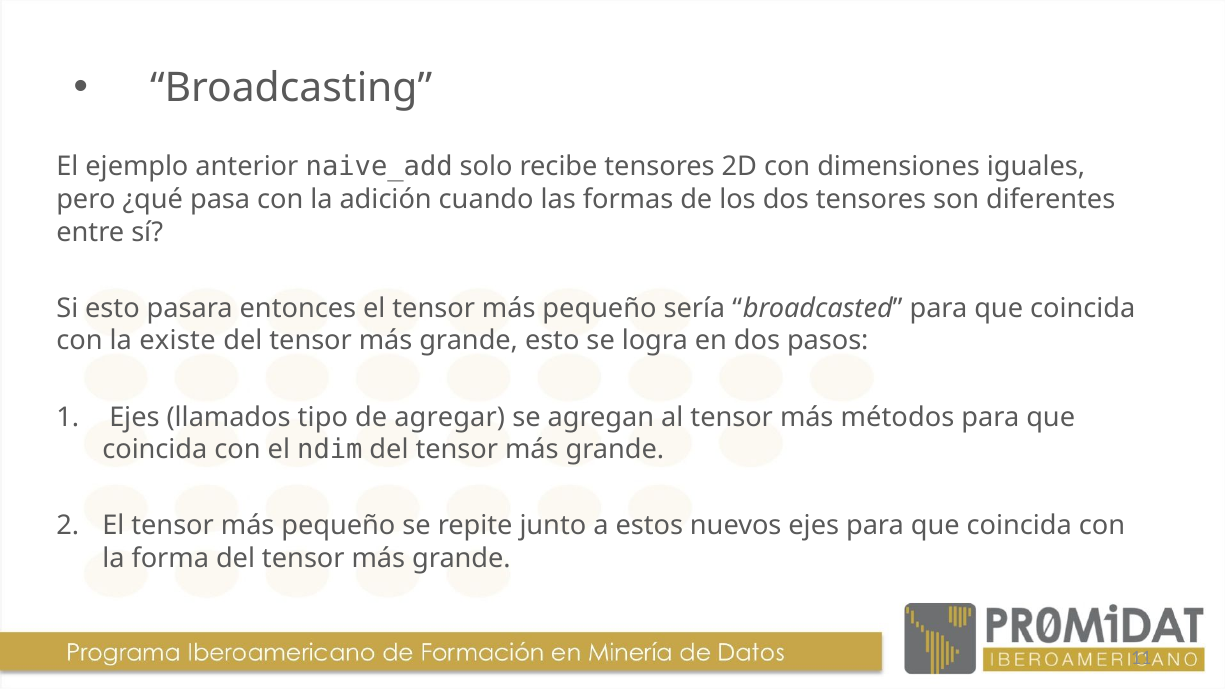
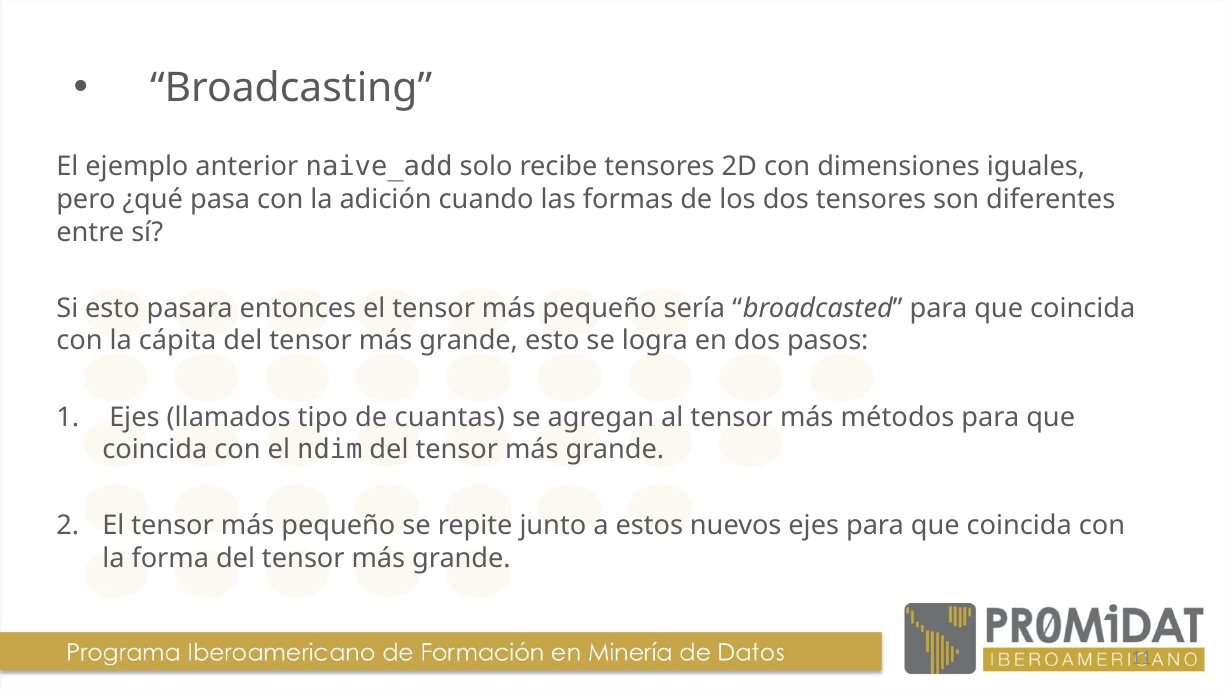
existe: existe -> cápita
agregar: agregar -> cuantas
